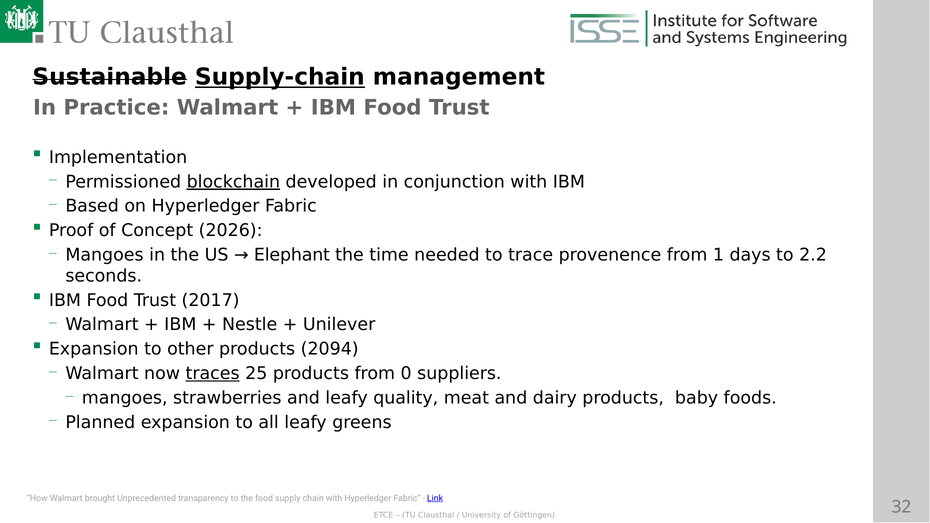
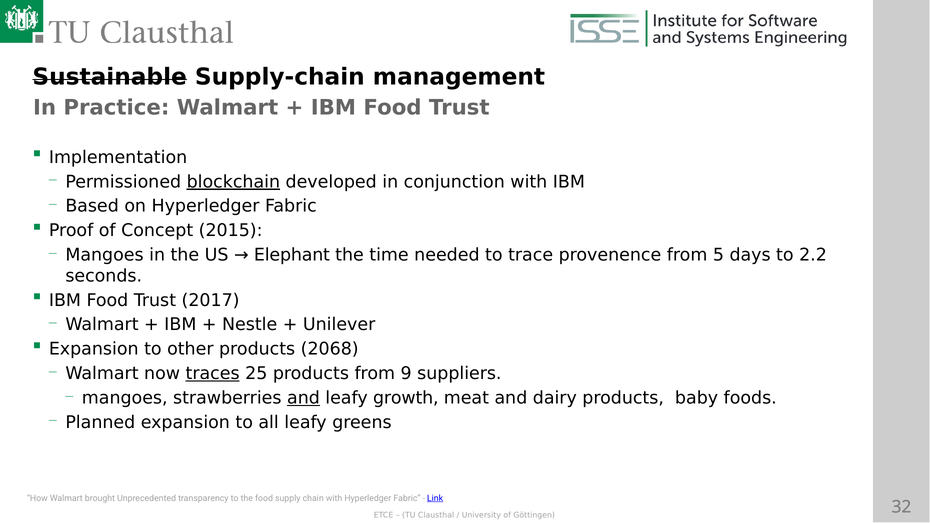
Supply-chain underline: present -> none
2026: 2026 -> 2015
1: 1 -> 5
2094: 2094 -> 2068
0: 0 -> 9
and at (303, 398) underline: none -> present
quality: quality -> growth
